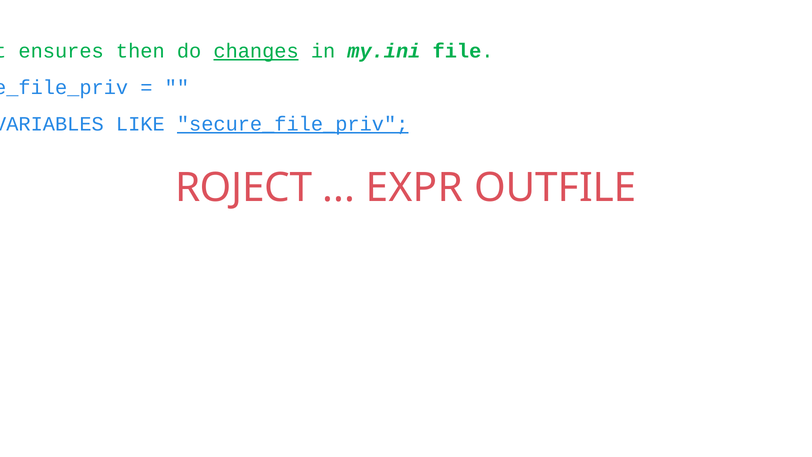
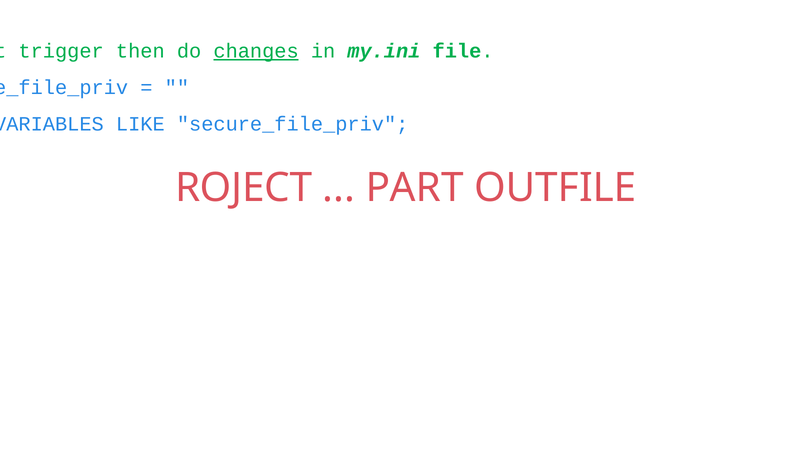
ensures: ensures -> trigger
secure_file_priv at (293, 124) underline: present -> none
EXPR: EXPR -> PART
